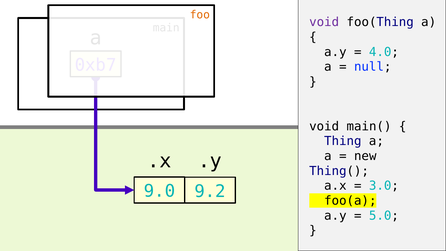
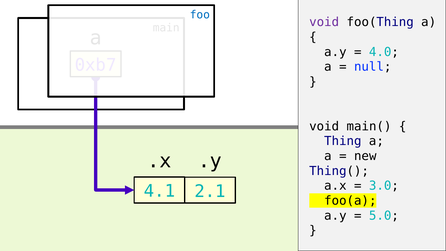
foo colour: orange -> blue
9.0: 9.0 -> 4.1
9.2: 9.2 -> 2.1
